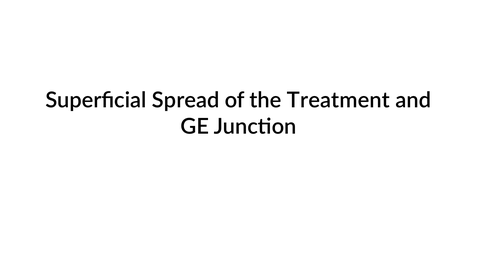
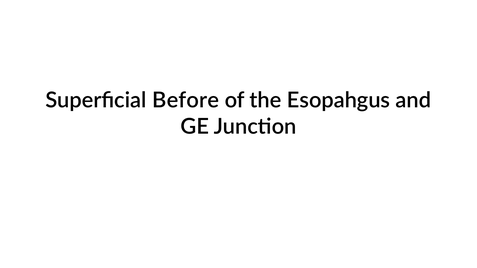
Spread: Spread -> Before
Treatment: Treatment -> Esopahgus
